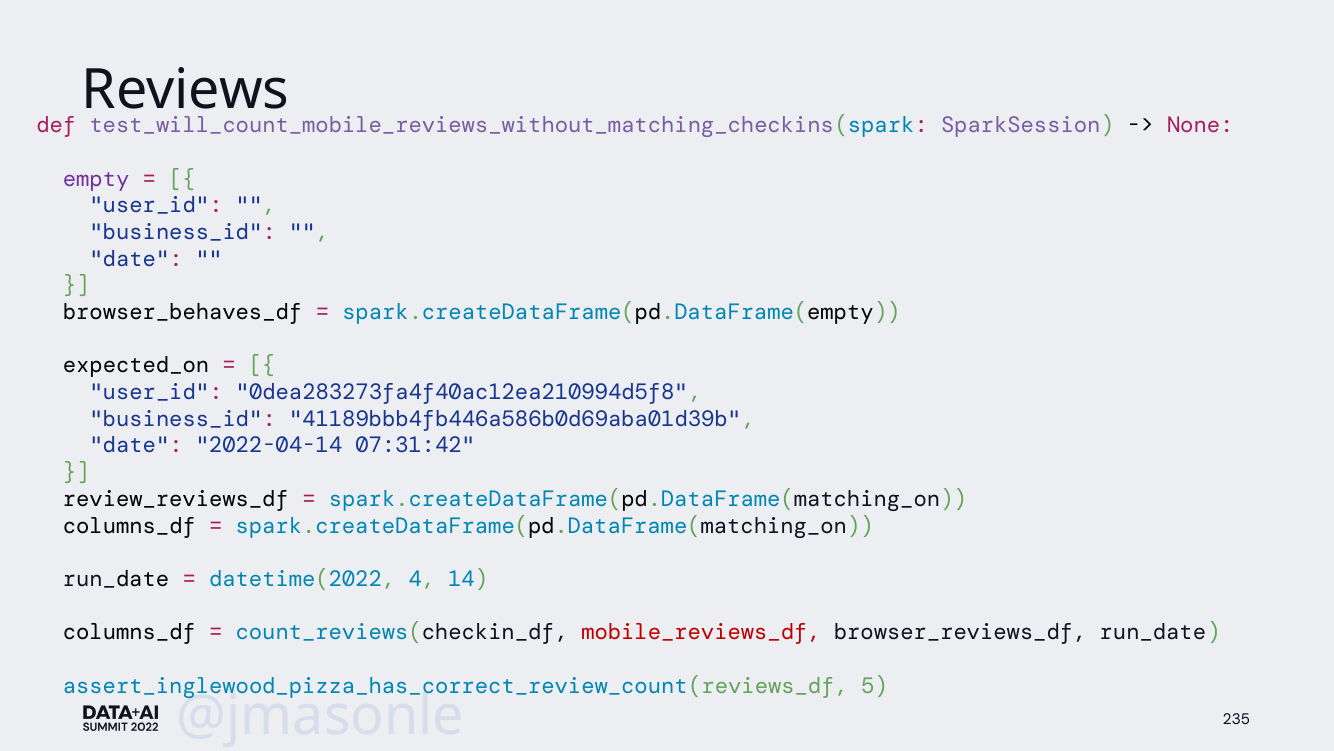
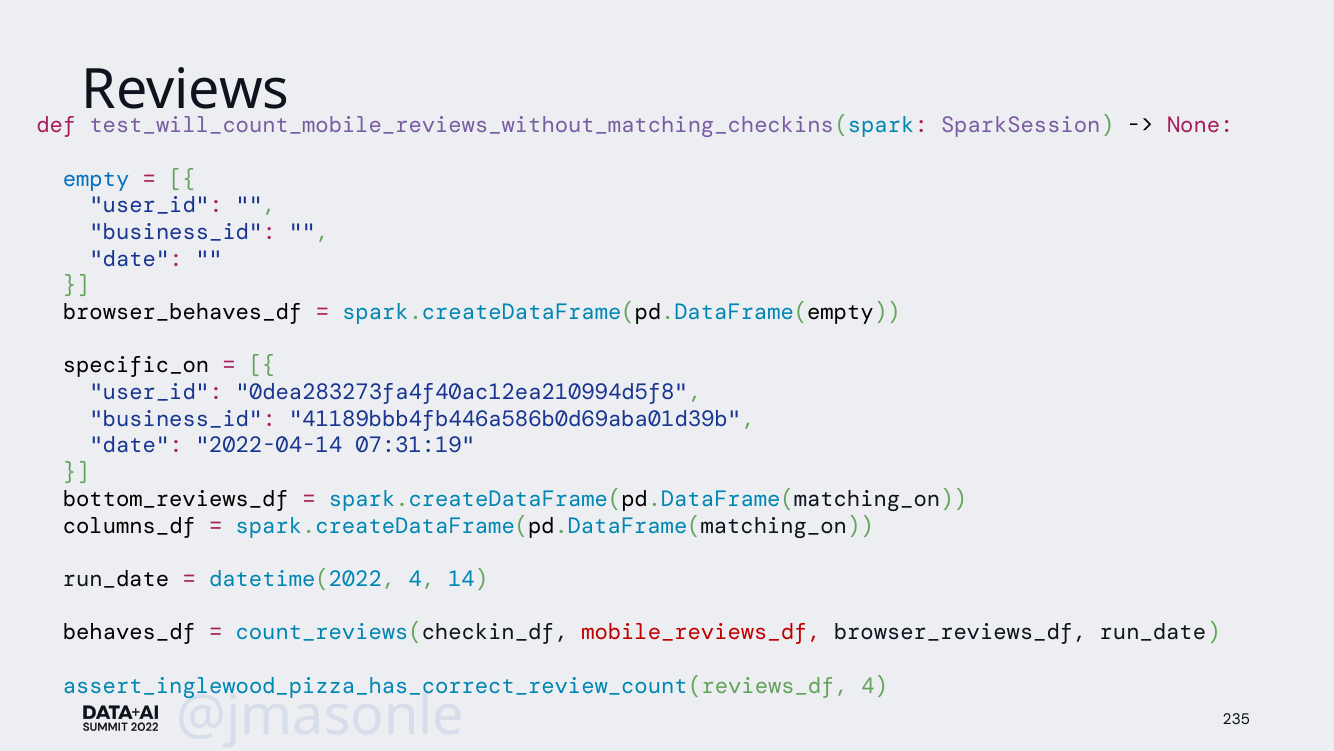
empty colour: purple -> blue
expected_on: expected_on -> specific_on
07:31:42: 07:31:42 -> 07:31:19
review_reviews_df: review_reviews_df -> bottom_reviews_df
columns_df at (129, 632): columns_df -> behaves_df
assert_inglewood_pizza_has_correct_review_count(reviews_df 5: 5 -> 4
